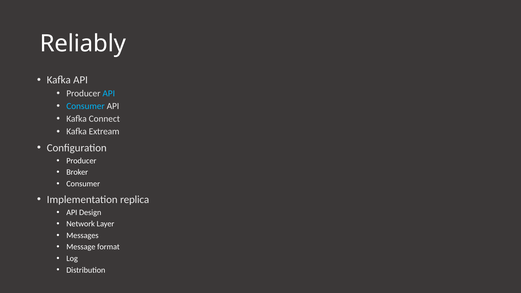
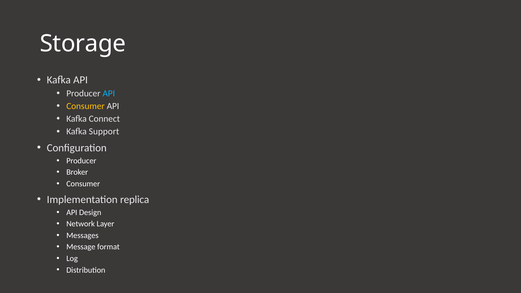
Reliably: Reliably -> Storage
Consumer at (85, 106) colour: light blue -> yellow
Extream: Extream -> Support
